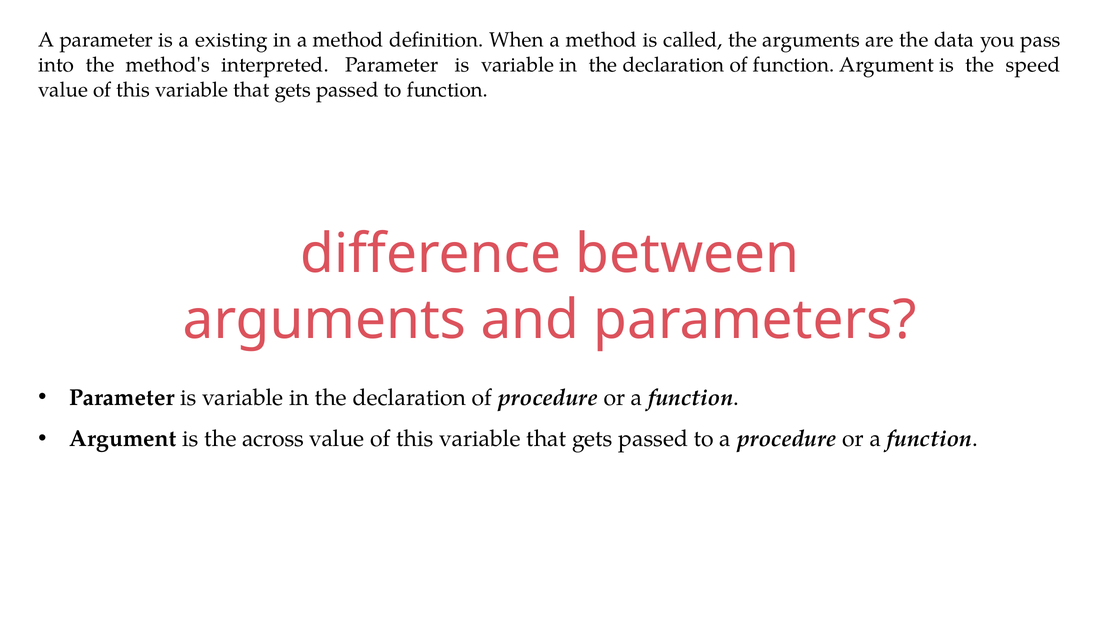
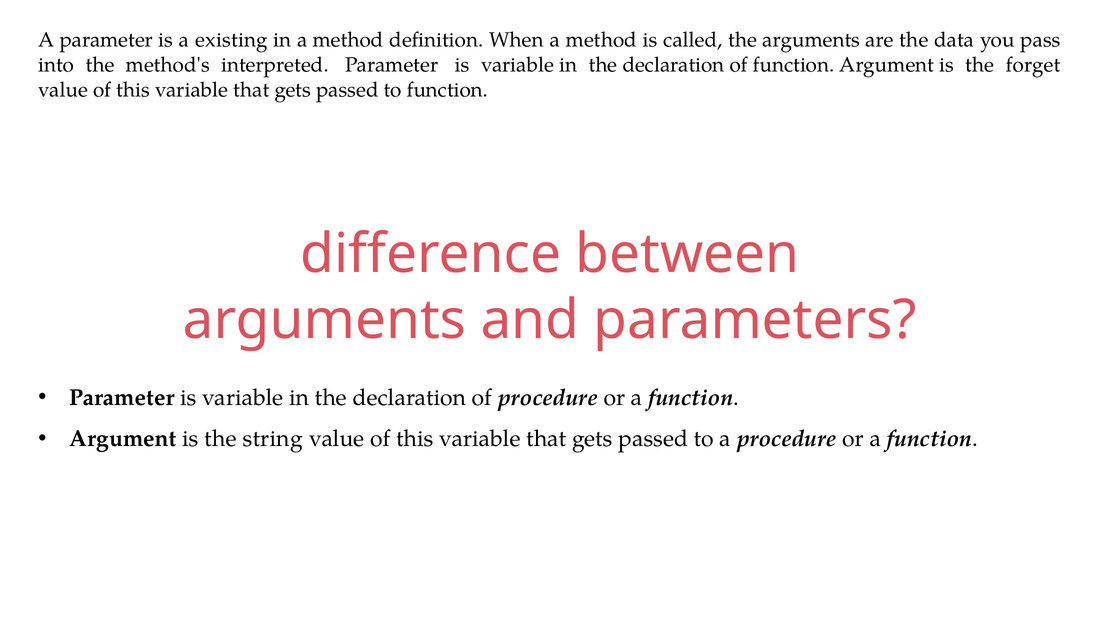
speed: speed -> forget
across: across -> string
